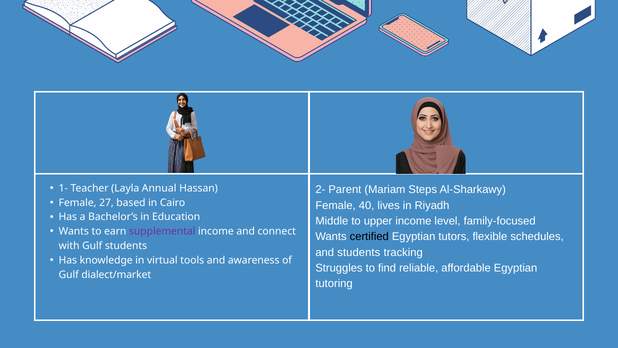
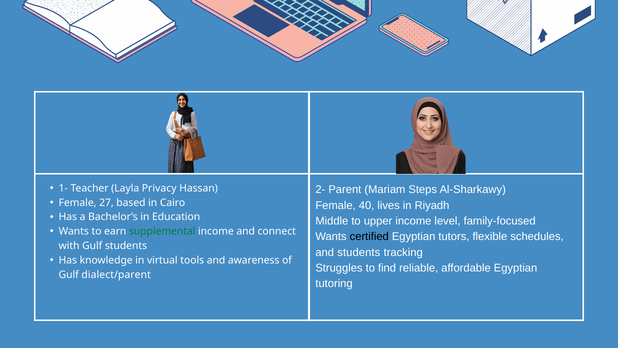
Annual: Annual -> Privacy
supplemental colour: purple -> green
dialect/market: dialect/market -> dialect/parent
